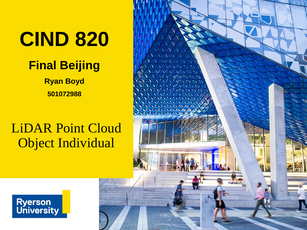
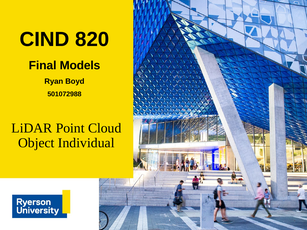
Beijing: Beijing -> Models
